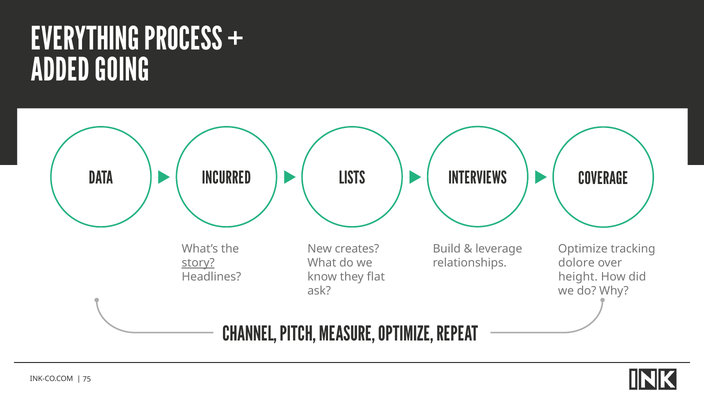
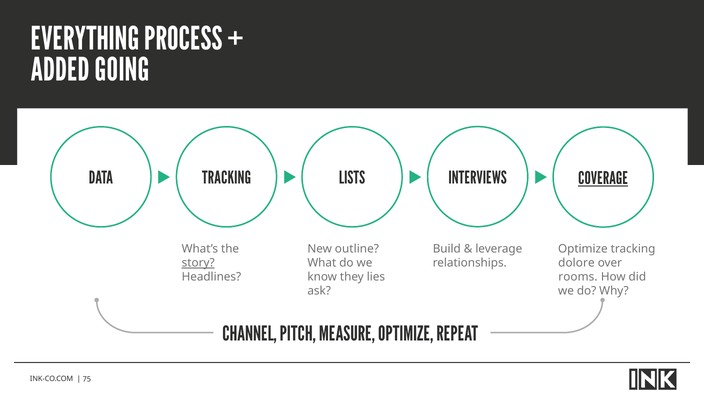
DATA INCURRED: INCURRED -> TRACKING
COVERAGE underline: none -> present
creates: creates -> outline
flat: flat -> lies
height: height -> rooms
